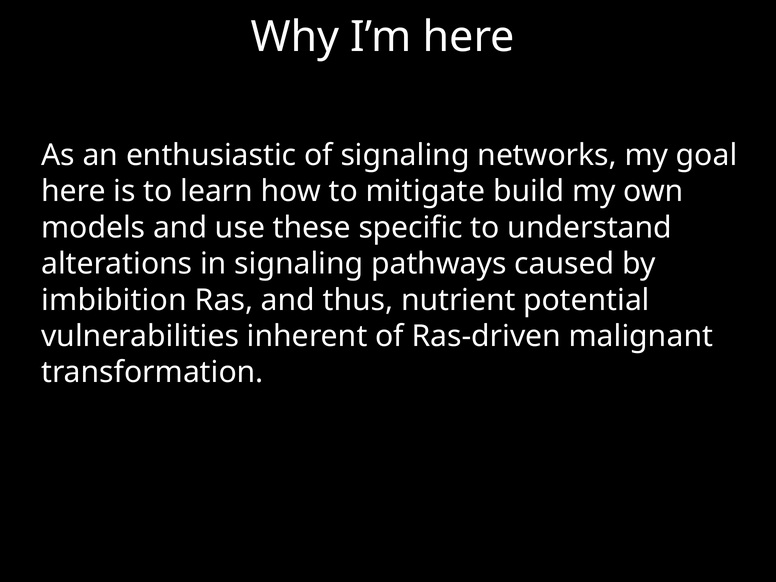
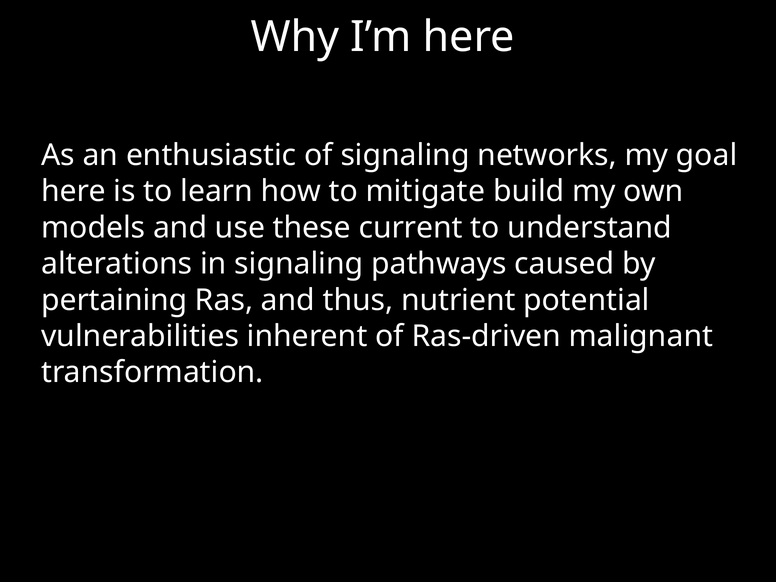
specific: specific -> current
imbibition: imbibition -> pertaining
